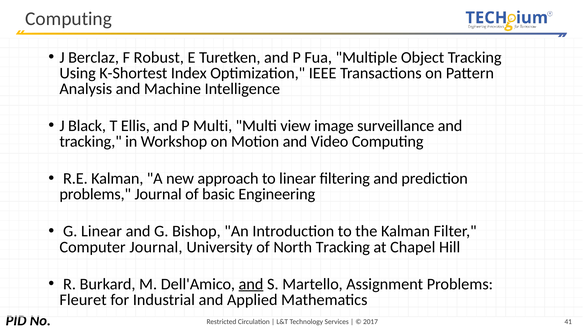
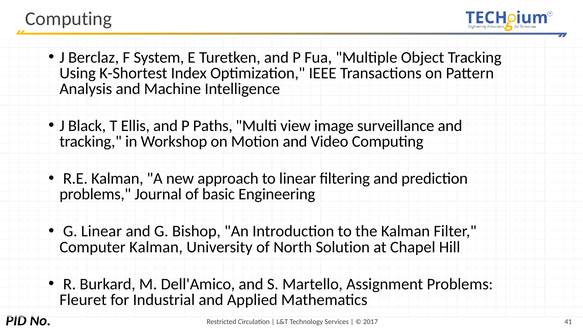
Robust: Robust -> System
P Multi: Multi -> Paths
Computer Journal: Journal -> Kalman
North Tracking: Tracking -> Solution
and at (251, 284) underline: present -> none
